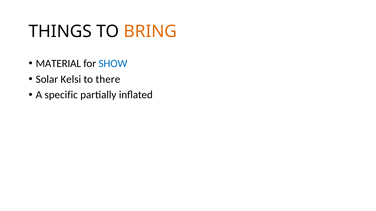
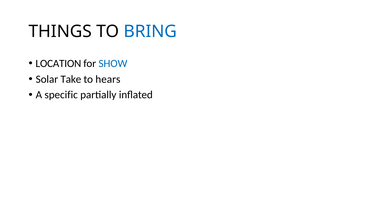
BRING colour: orange -> blue
MATERIAL: MATERIAL -> LOCATION
Kelsi: Kelsi -> Take
there: there -> hears
